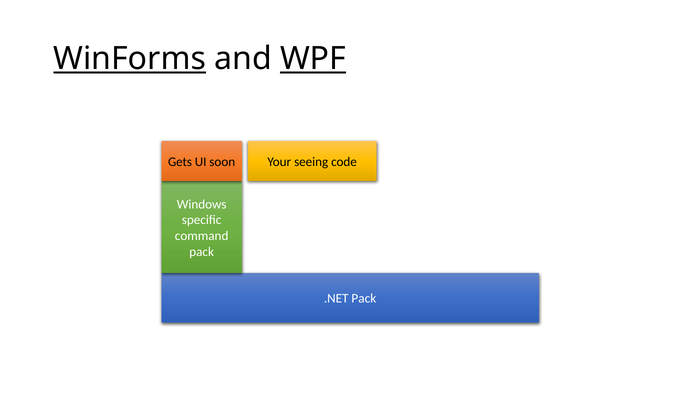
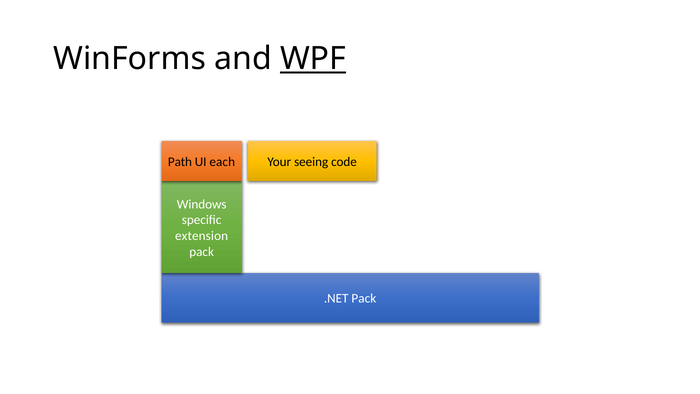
WinForms underline: present -> none
Gets: Gets -> Path
soon: soon -> each
command: command -> extension
